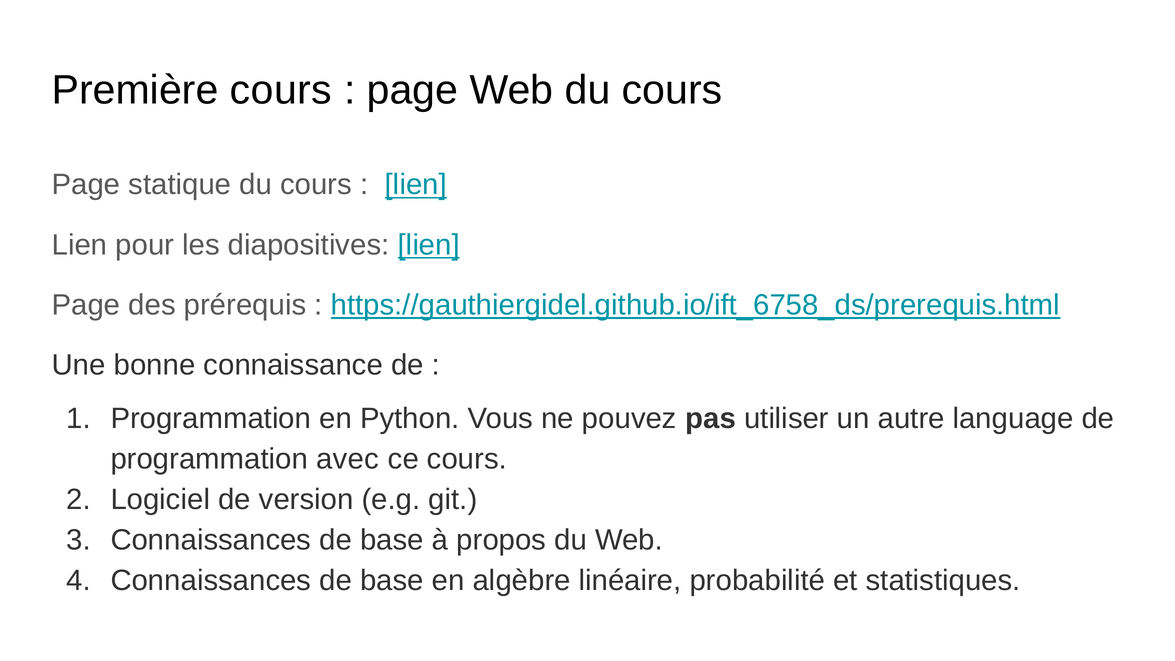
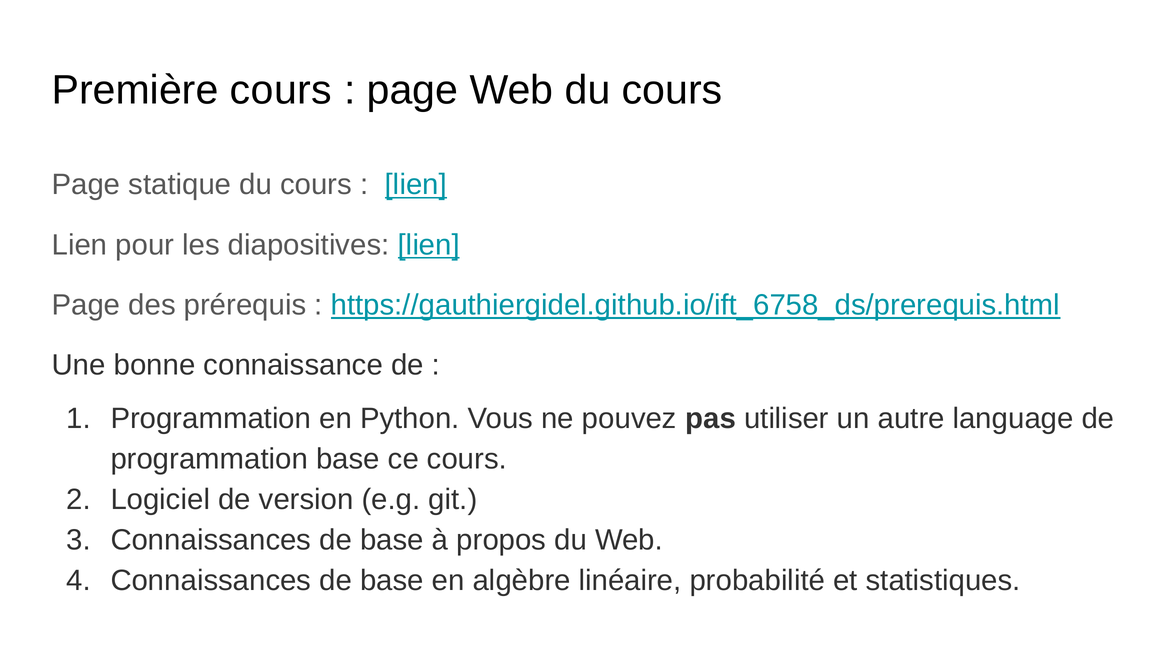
programmation avec: avec -> base
